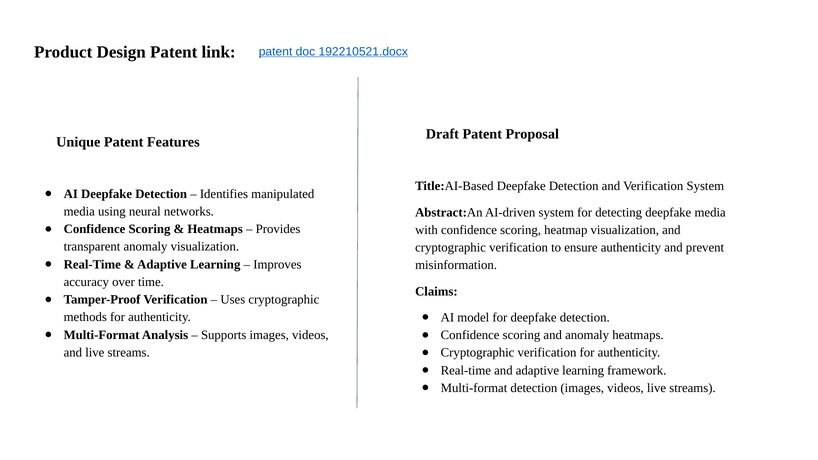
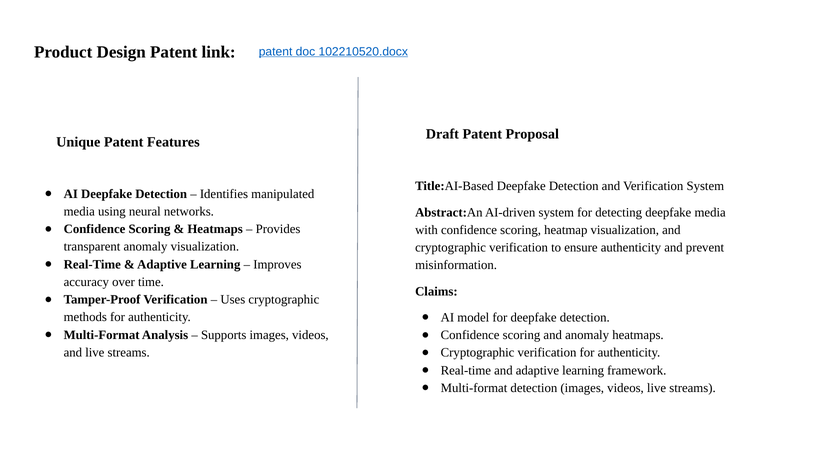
192210521.docx: 192210521.docx -> 102210520.docx
